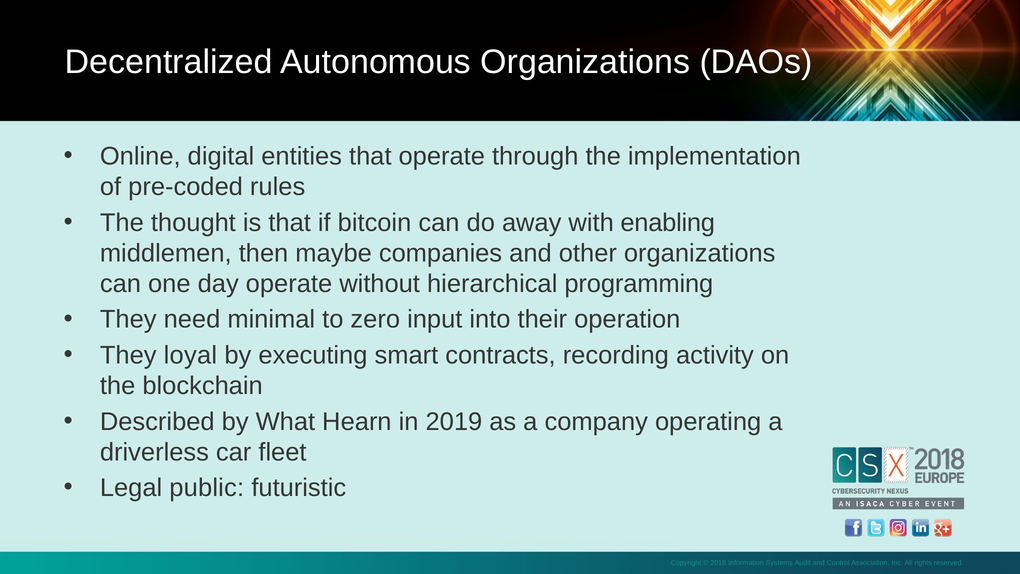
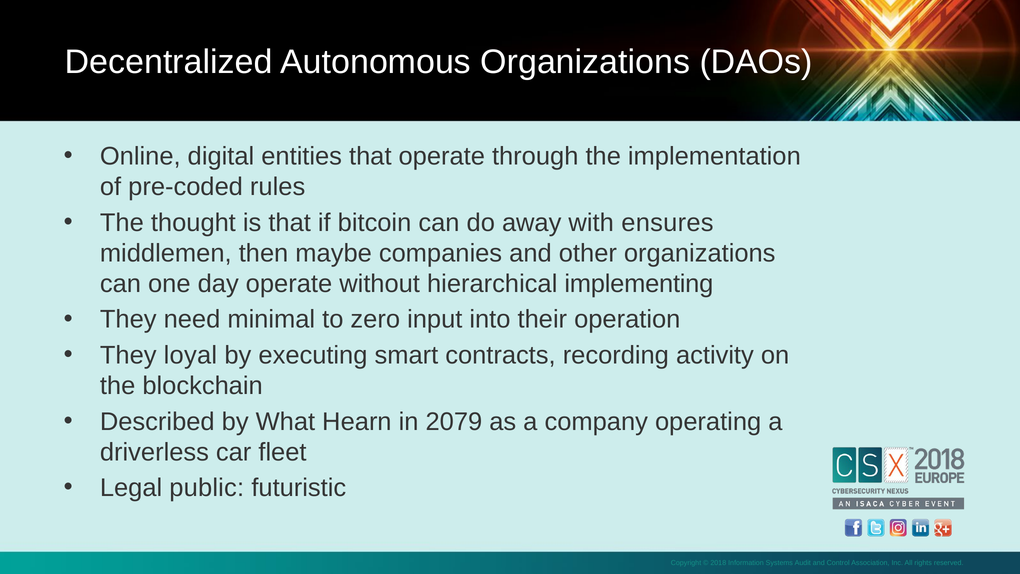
enabling: enabling -> ensures
programming: programming -> implementing
2019: 2019 -> 2079
